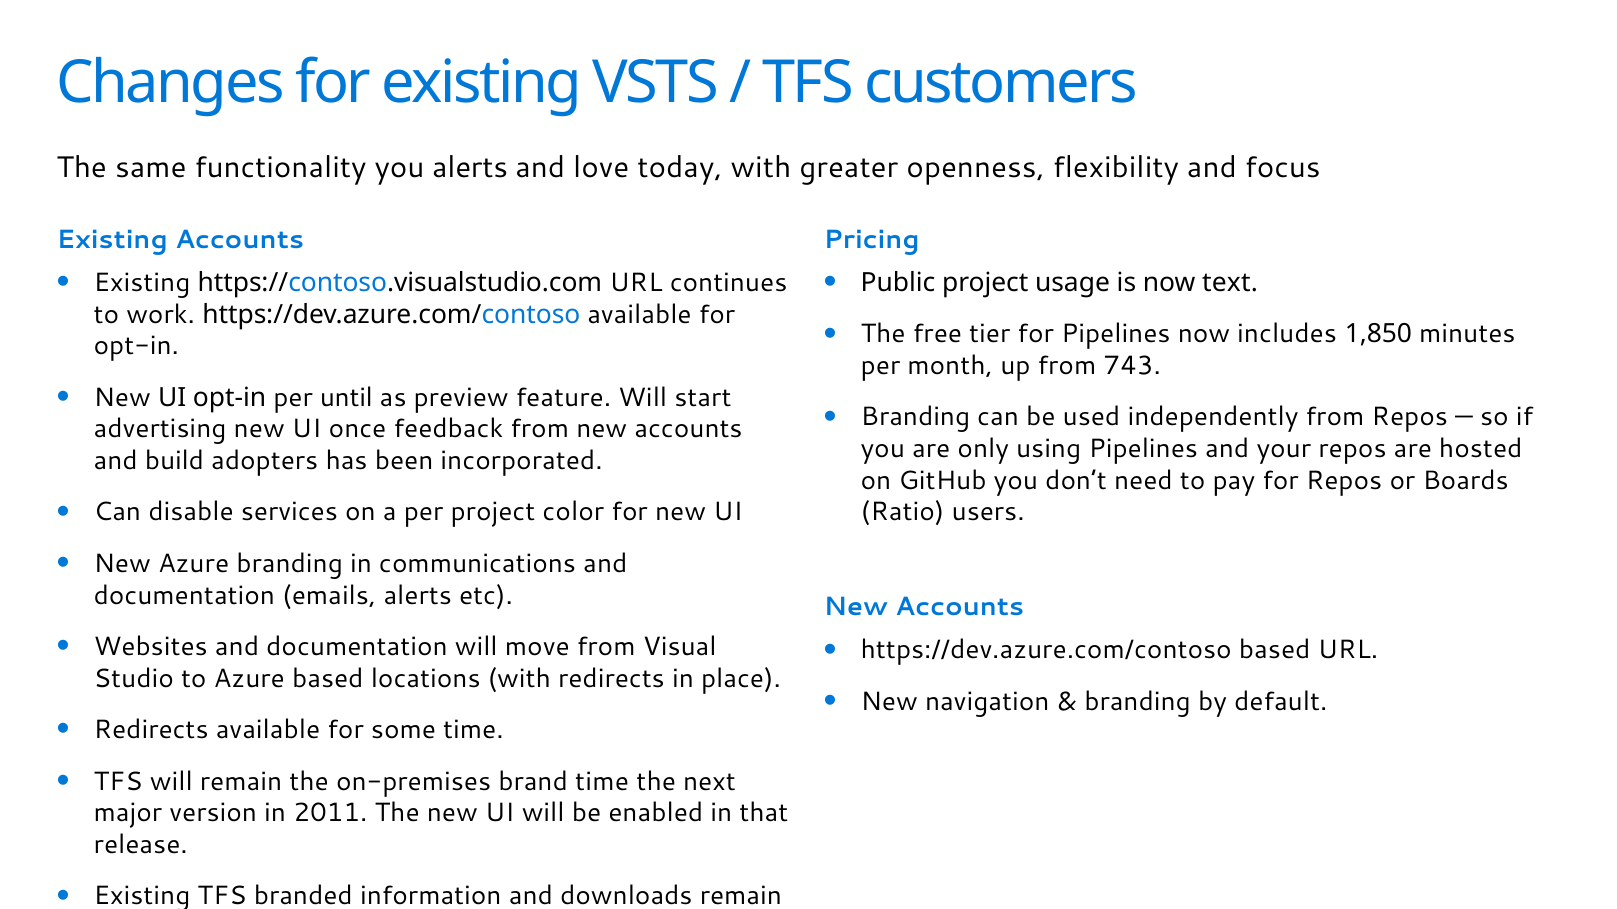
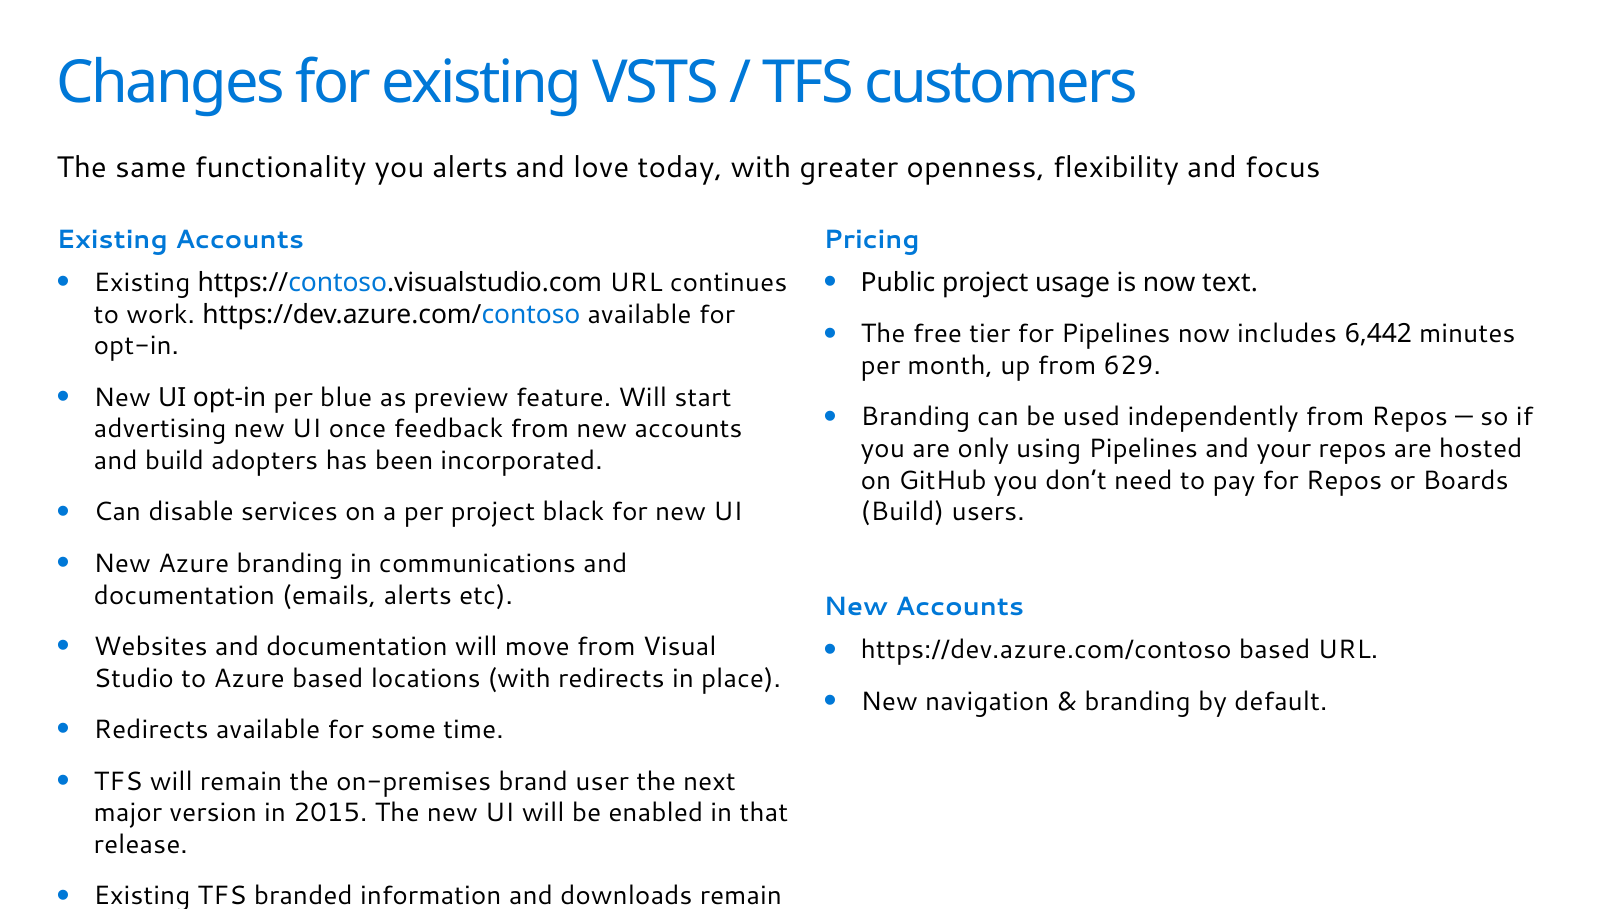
1,850: 1,850 -> 6,442
743: 743 -> 629
per until: until -> blue
color: color -> black
Ratio at (903, 512): Ratio -> Build
brand time: time -> user
2011: 2011 -> 2015
